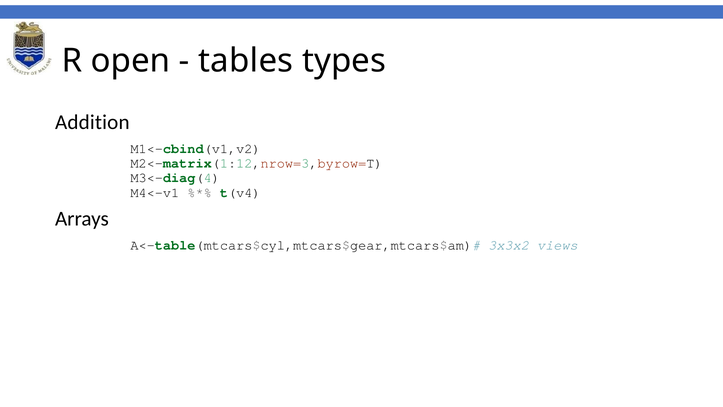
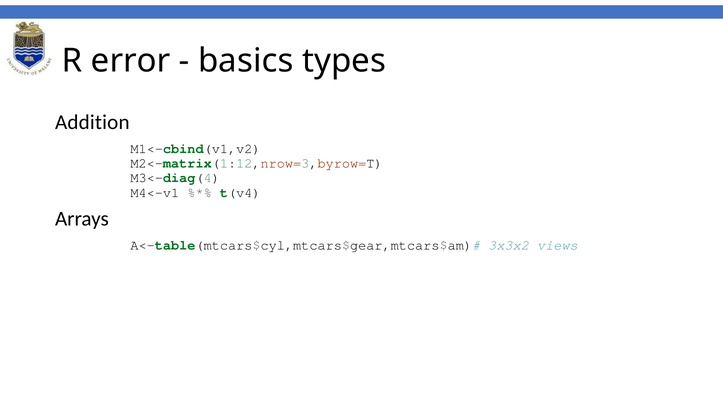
open: open -> error
tables: tables -> basics
